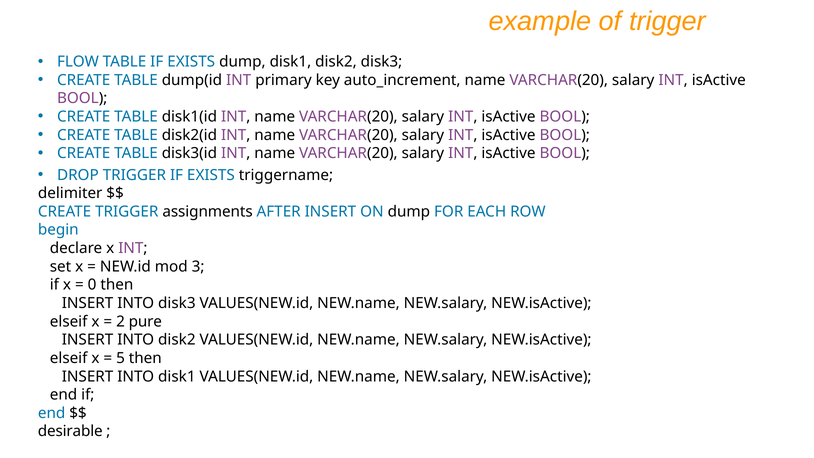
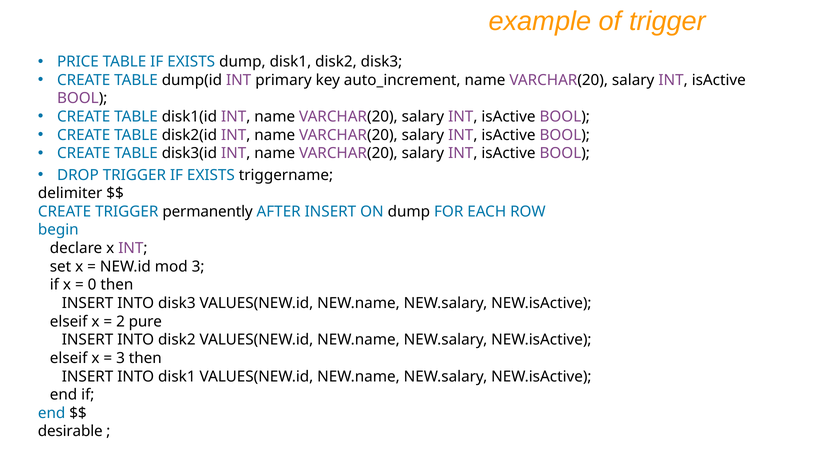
FLOW: FLOW -> PRICE
assignments: assignments -> permanently
5 at (121, 358): 5 -> 3
